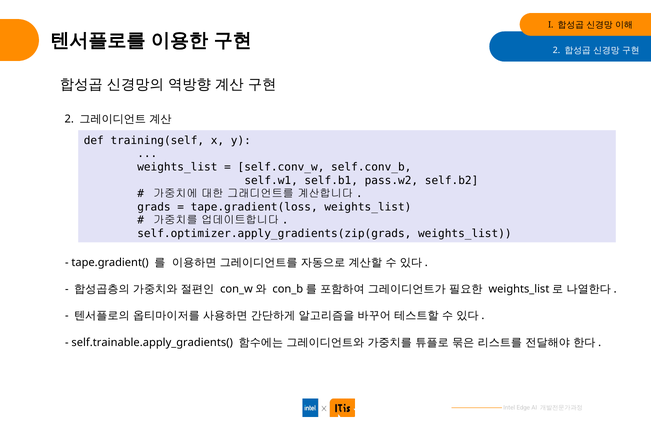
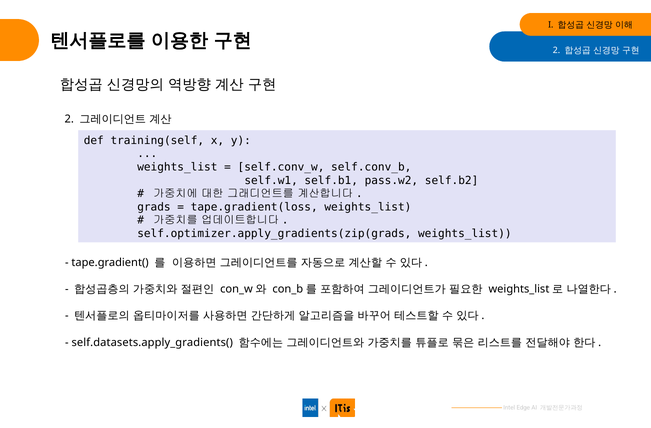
self.trainable.apply_gradients(: self.trainable.apply_gradients( -> self.datasets.apply_gradients(
